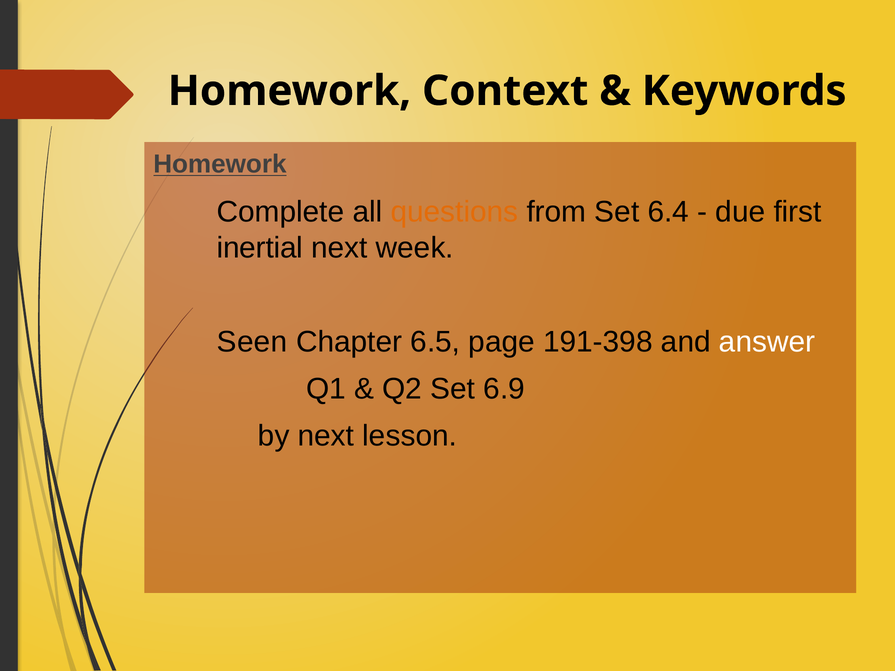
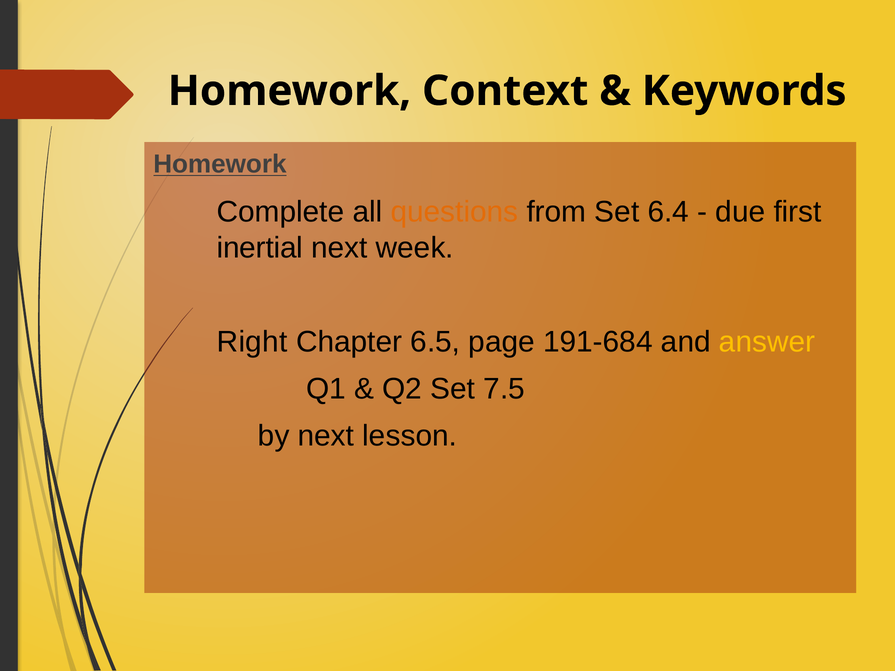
Seen: Seen -> Right
191-398: 191-398 -> 191-684
answer colour: white -> yellow
6.9: 6.9 -> 7.5
